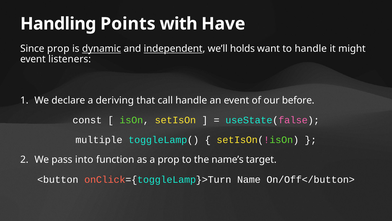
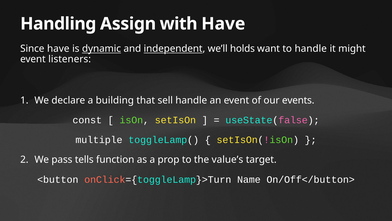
Points: Points -> Assign
Since prop: prop -> have
deriving: deriving -> building
call: call -> sell
before: before -> events
into: into -> tells
name’s: name’s -> value’s
